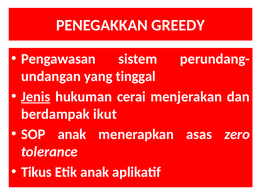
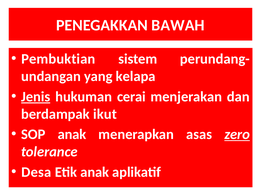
GREEDY: GREEDY -> BAWAH
Pengawasan: Pengawasan -> Pembuktian
tinggal: tinggal -> kelapa
zero underline: none -> present
Tikus: Tikus -> Desa
